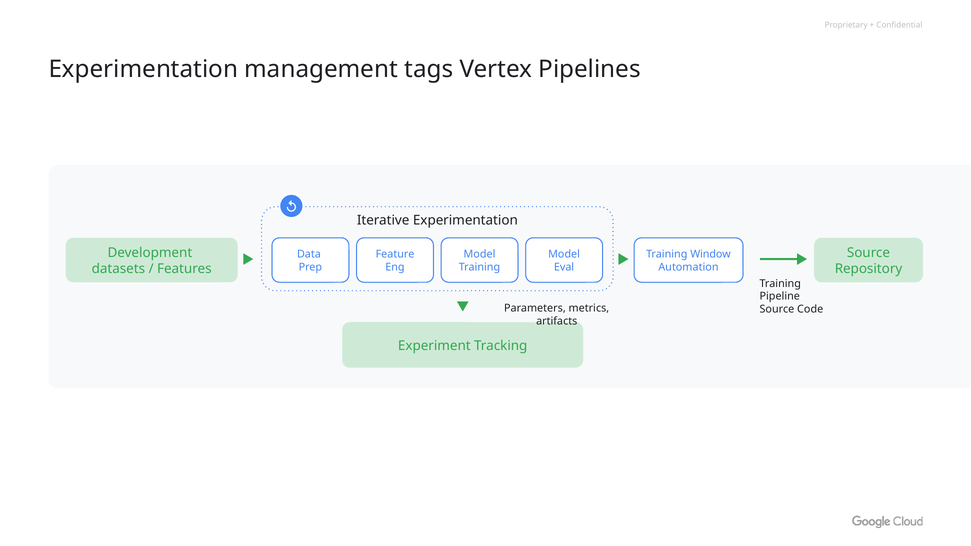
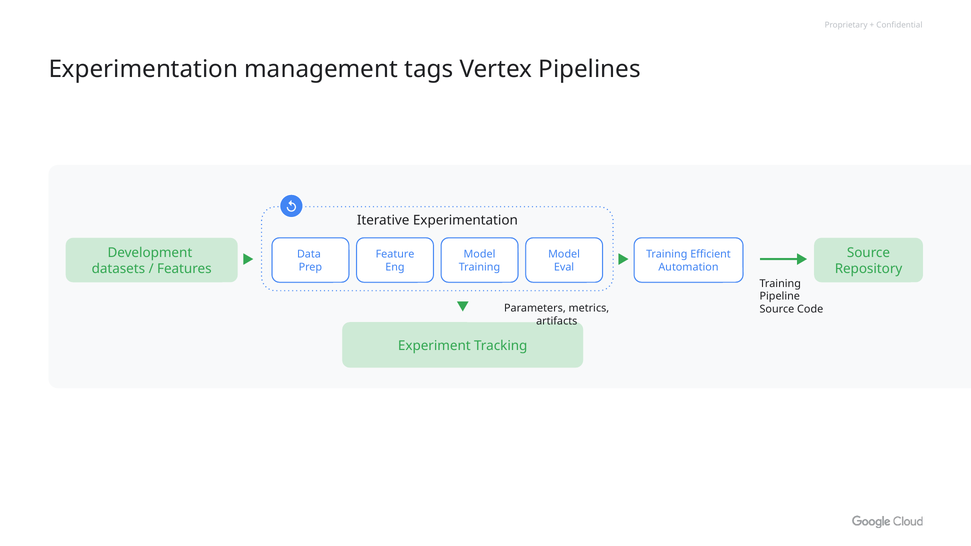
Window: Window -> Efficient
